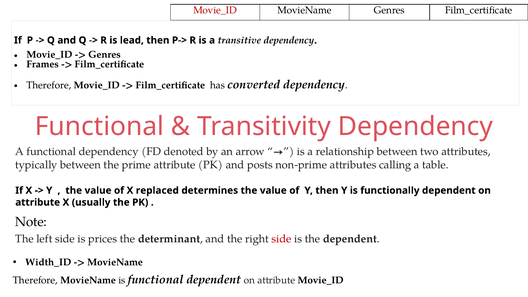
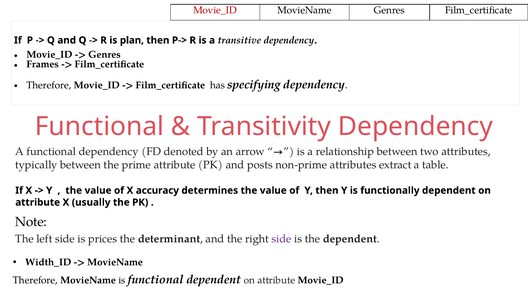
lead: lead -> plan
converted: converted -> specifying
calling: calling -> extract
replaced: replaced -> accuracy
side at (282, 239) colour: red -> purple
